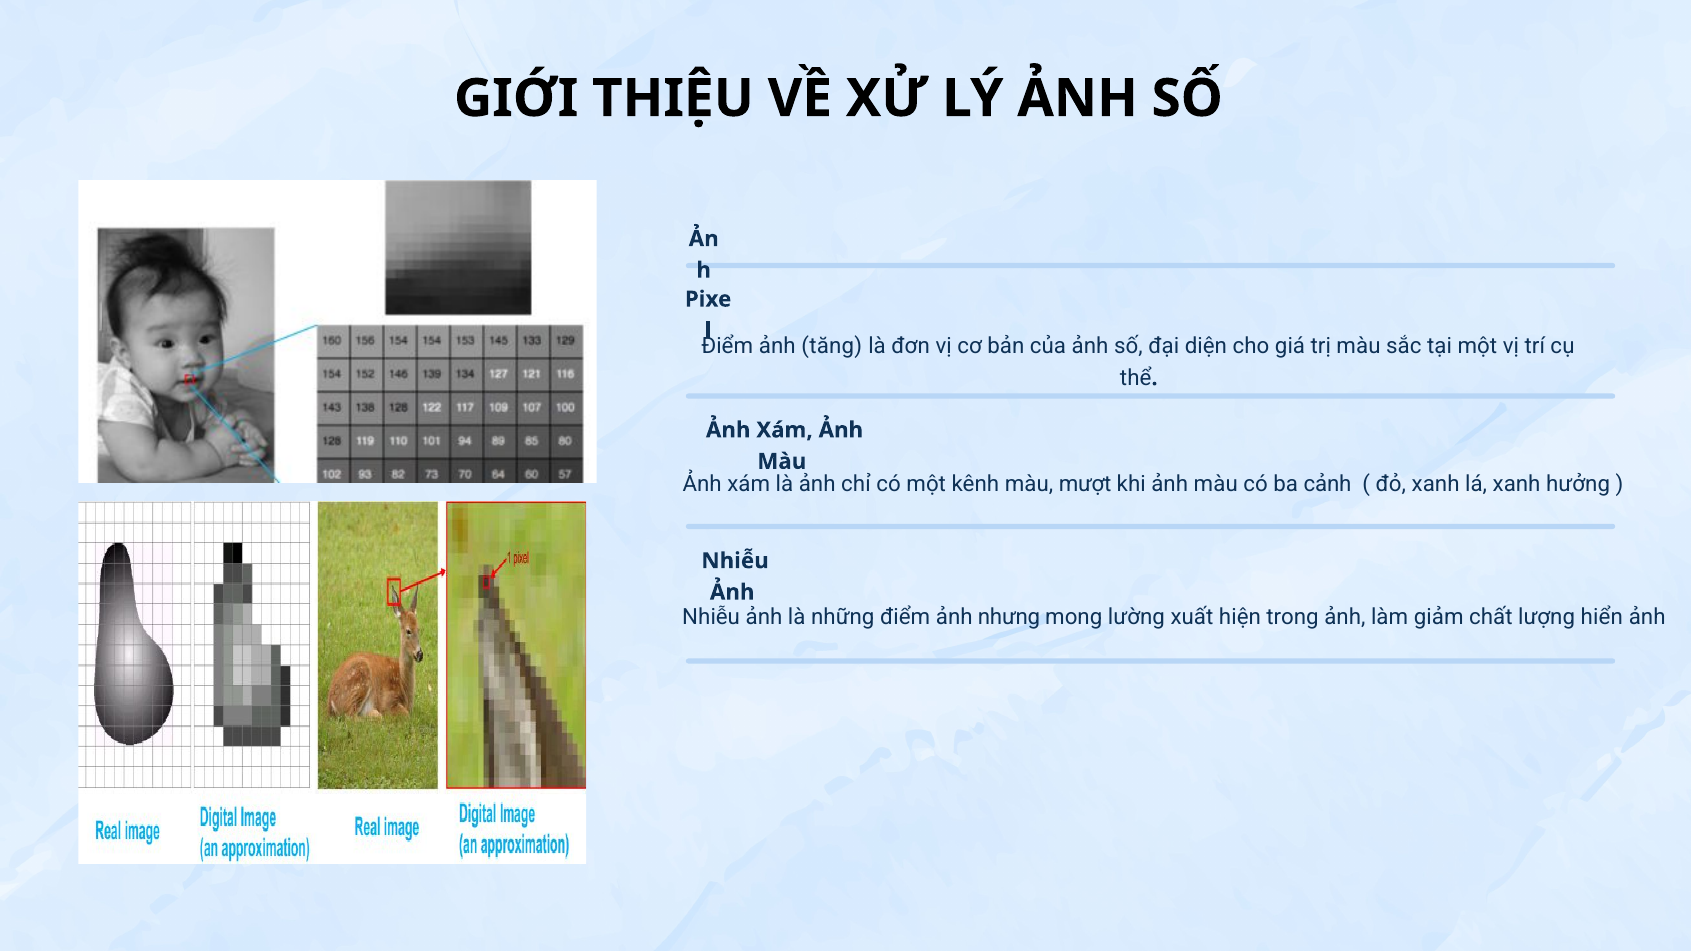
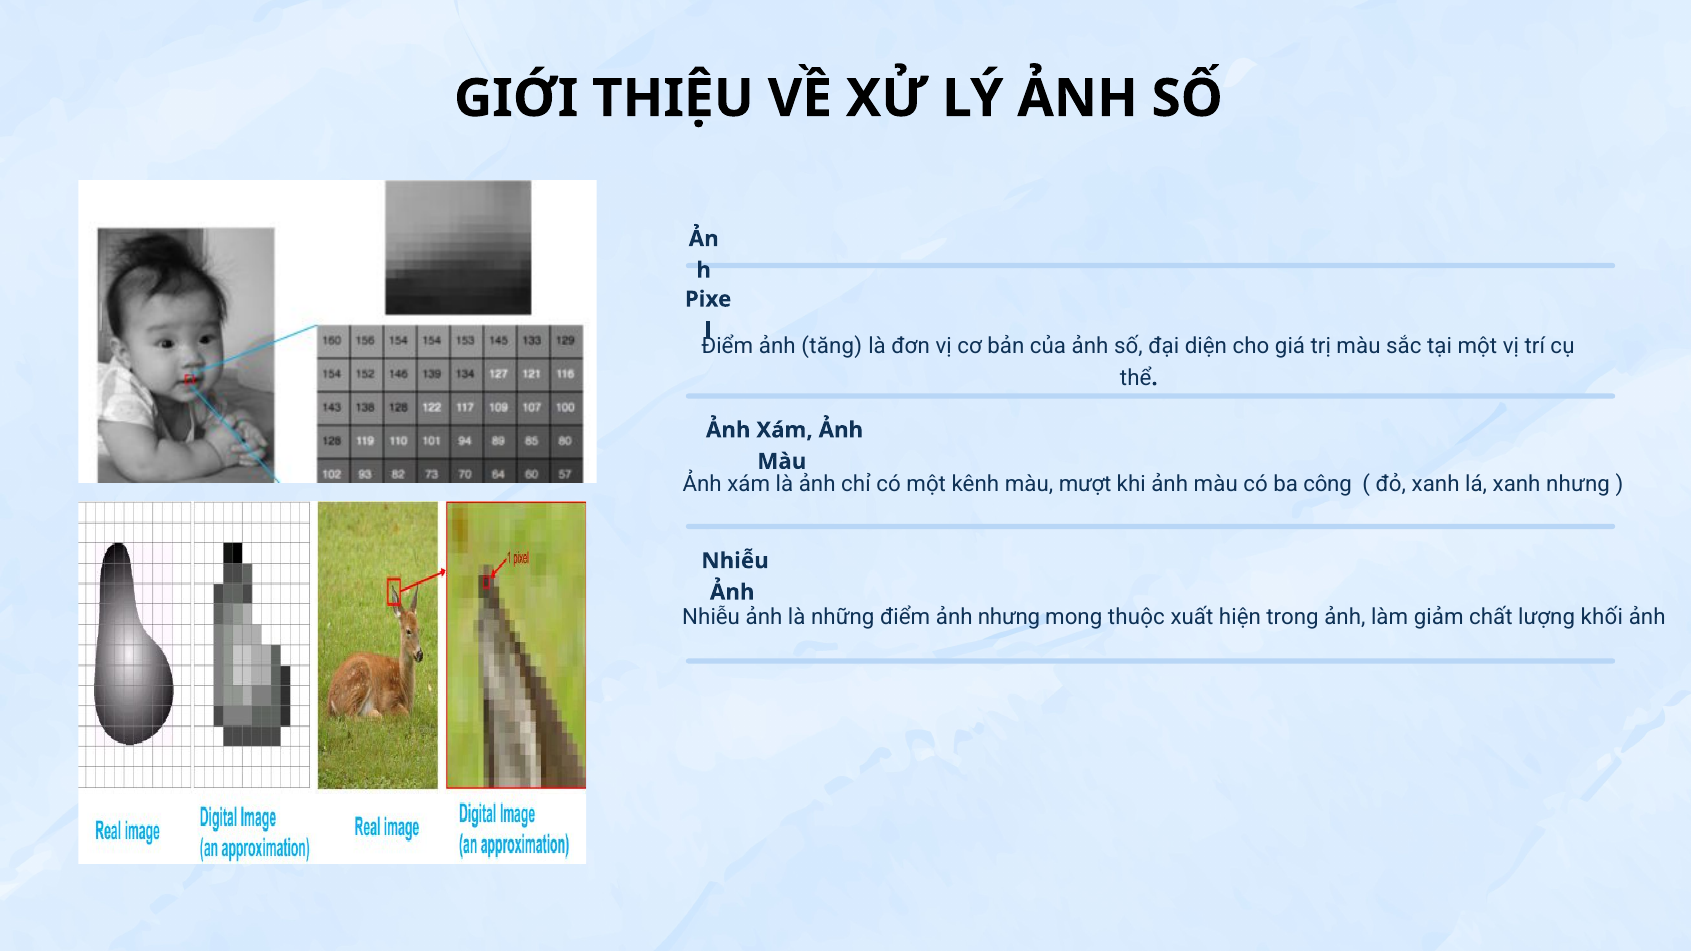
cảnh: cảnh -> công
xanh hưởng: hưởng -> nhưng
lường: lường -> thuộc
hiển: hiển -> khối
